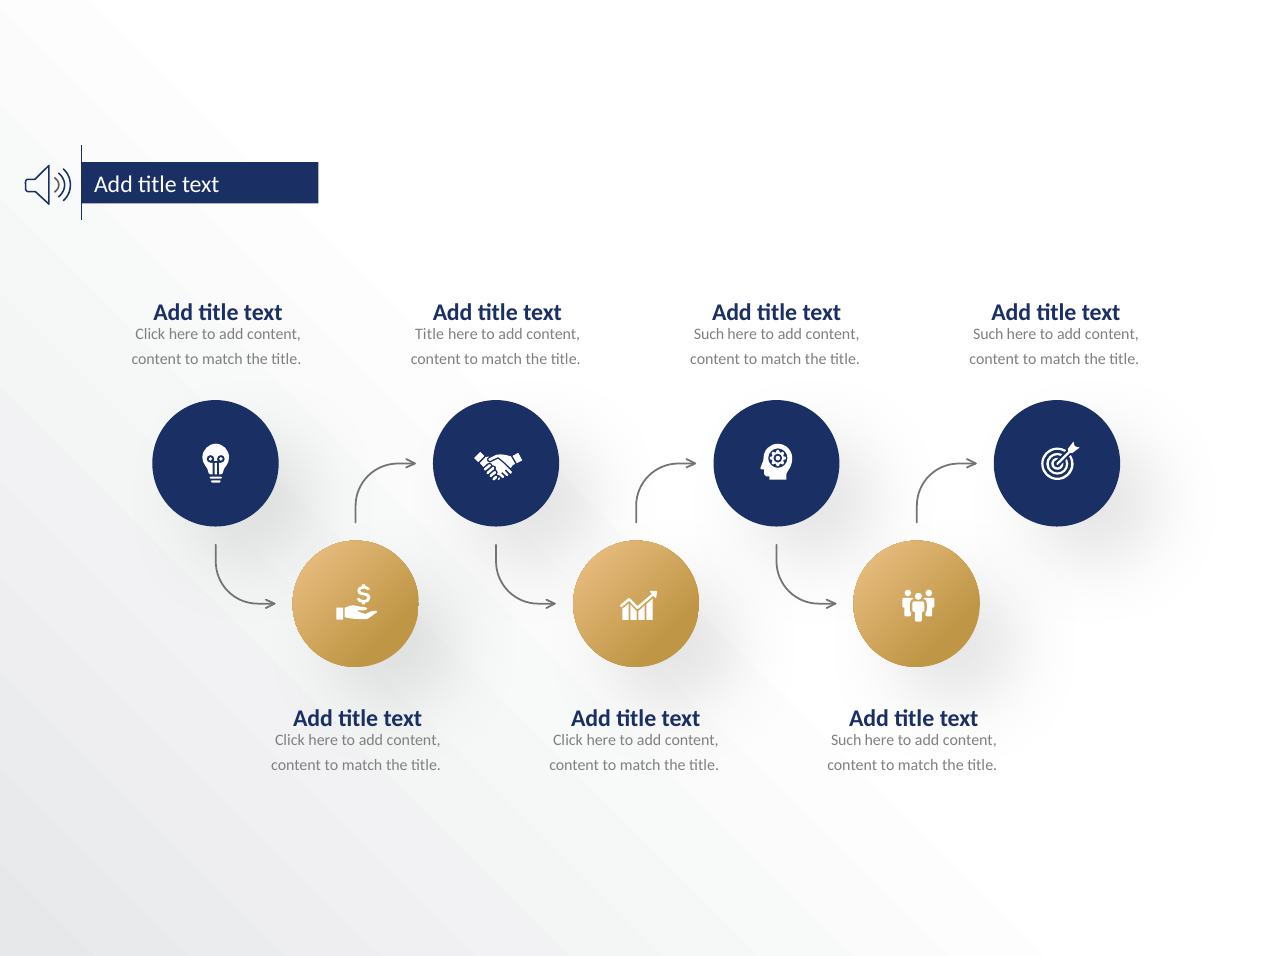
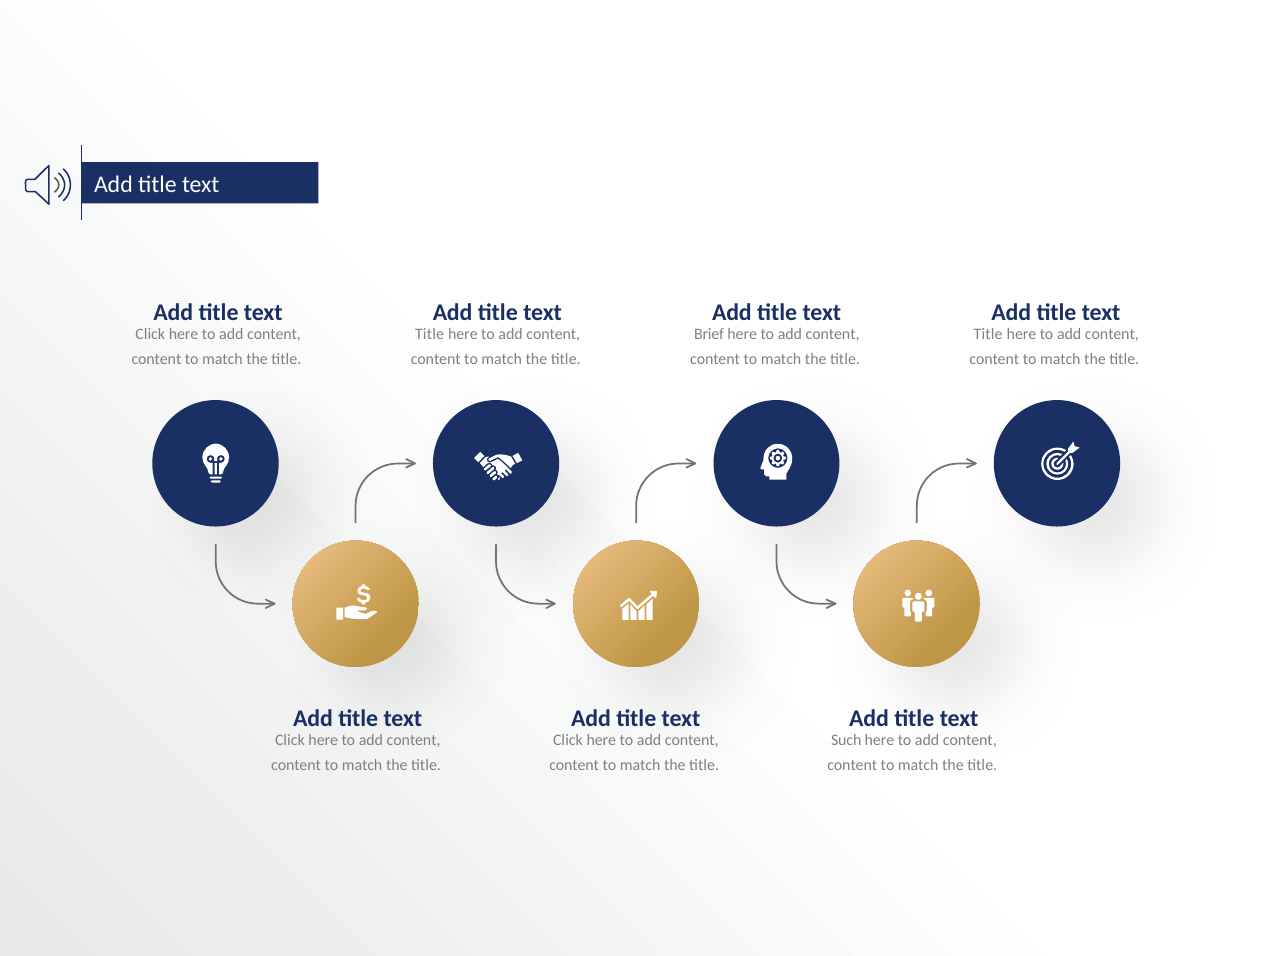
Such at (709, 334): Such -> Brief
Such at (988, 334): Such -> Title
